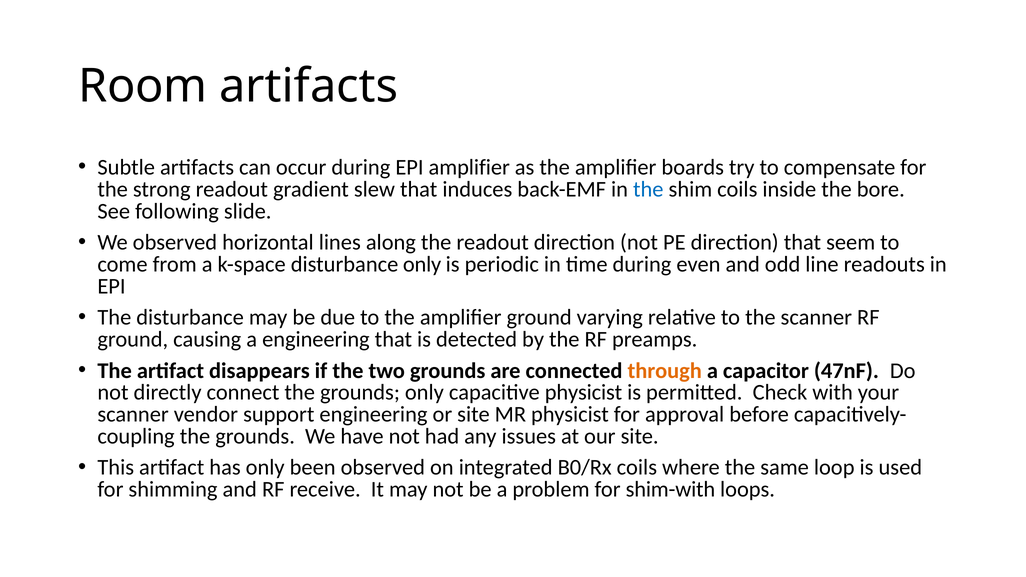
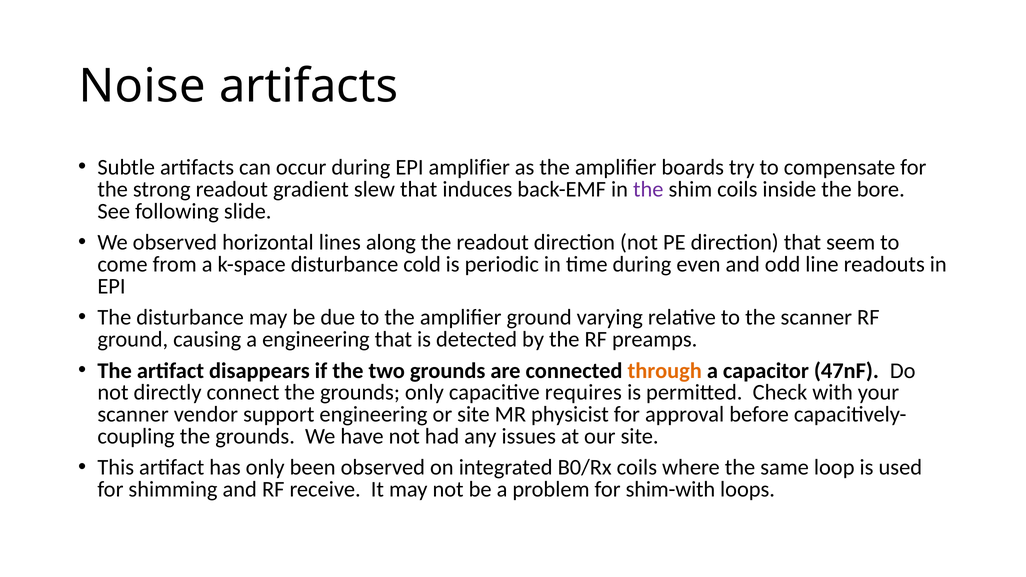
Room: Room -> Noise
the at (648, 189) colour: blue -> purple
disturbance only: only -> cold
capacitive physicist: physicist -> requires
